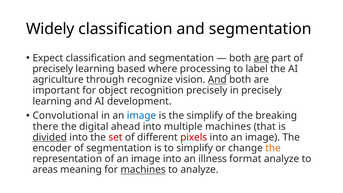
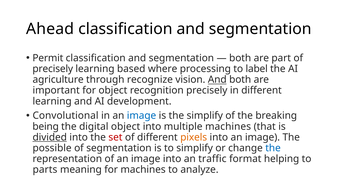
Widely: Widely -> Ahead
Expect: Expect -> Permit
are at (261, 58) underline: present -> none
in precisely: precisely -> different
there: there -> being
digital ahead: ahead -> object
pixels colour: red -> orange
encoder: encoder -> possible
the at (273, 148) colour: orange -> blue
illness: illness -> traffic
format analyze: analyze -> helping
areas: areas -> parts
machines at (143, 170) underline: present -> none
